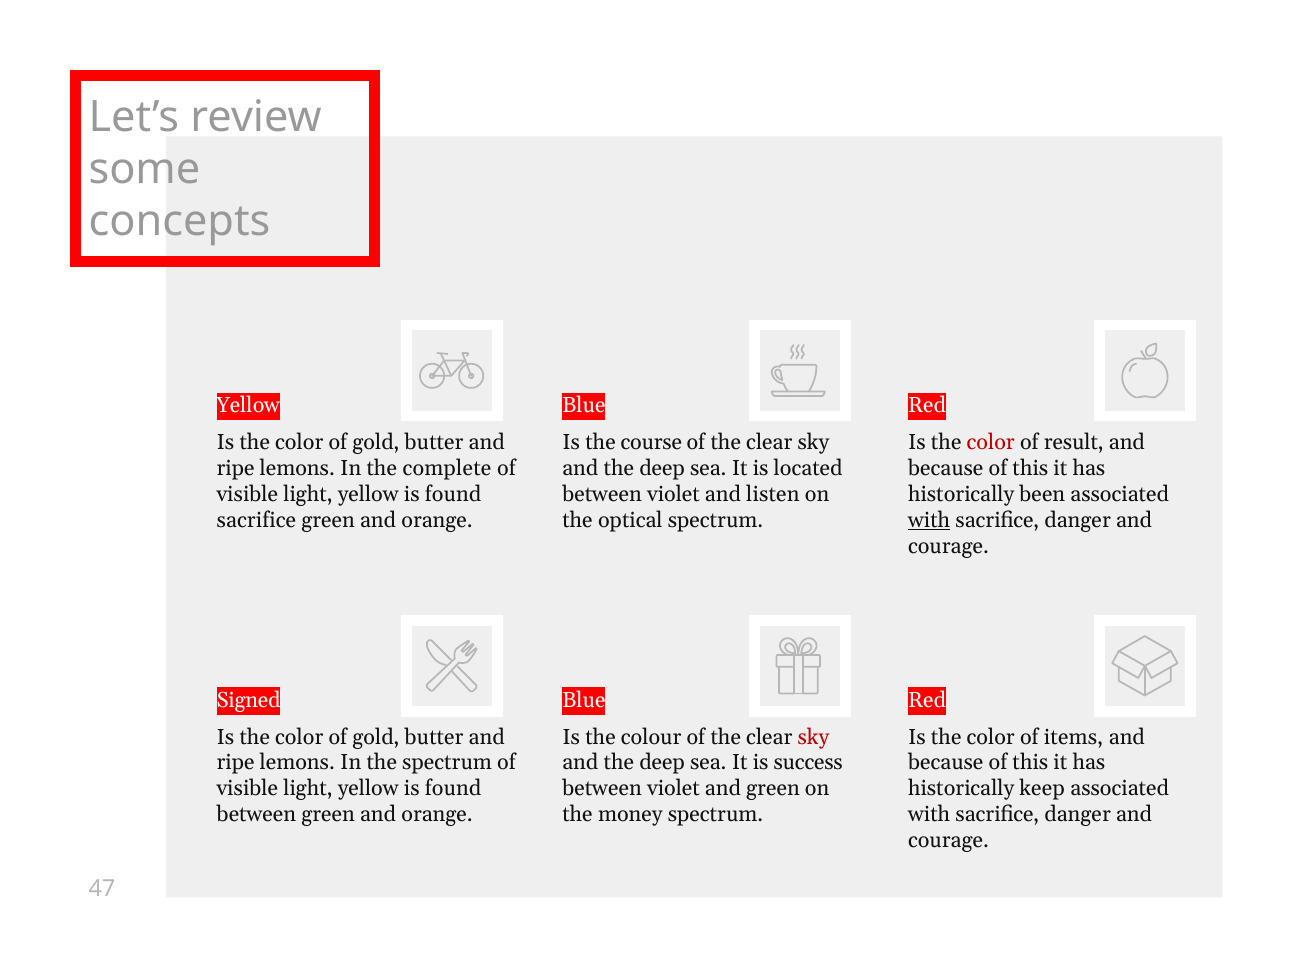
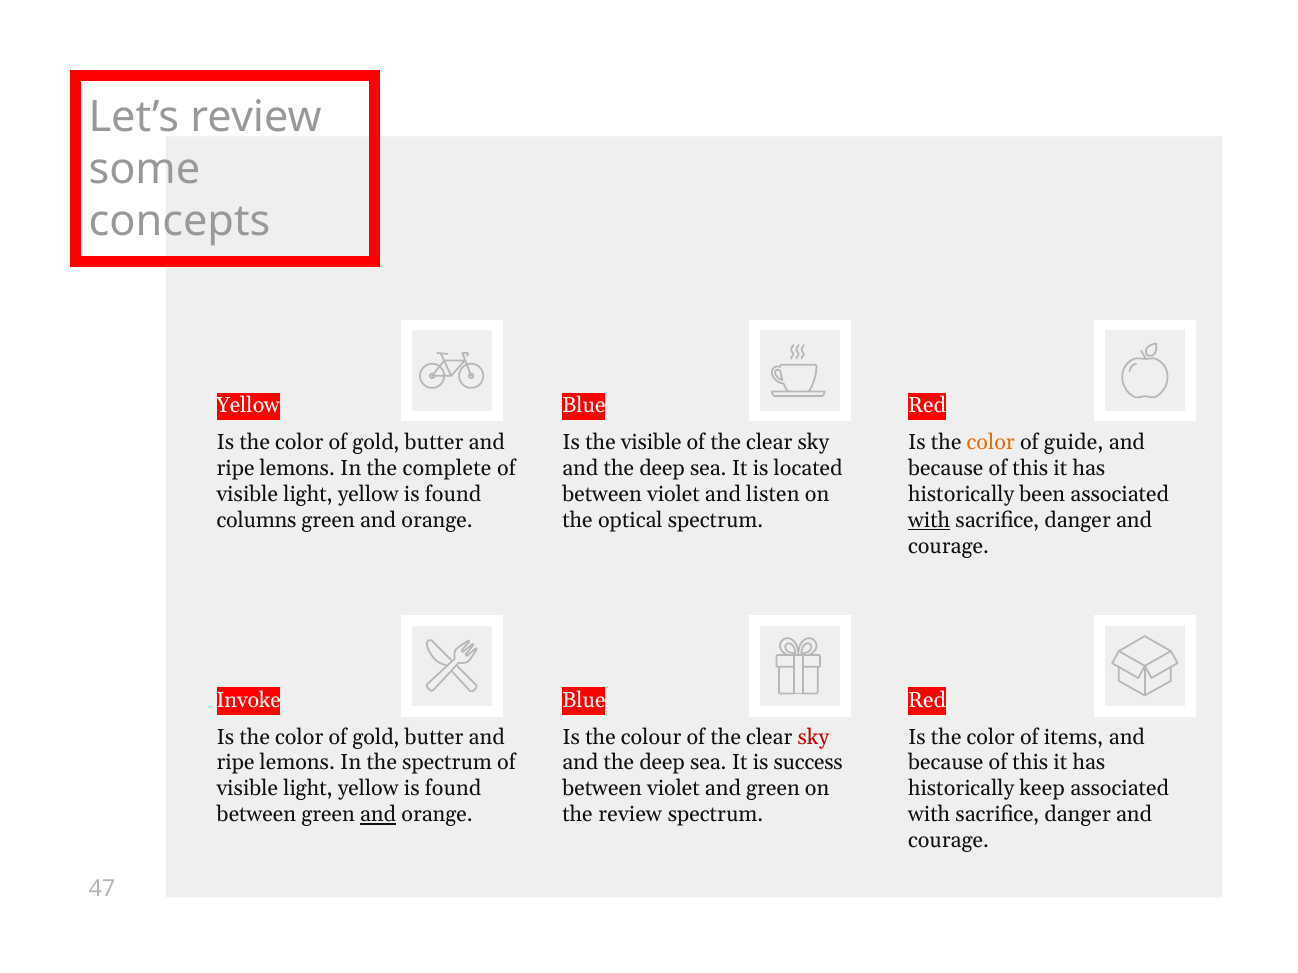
the course: course -> visible
color at (991, 443) colour: red -> orange
result: result -> guide
sacrifice at (256, 521): sacrifice -> columns
Signed: Signed -> Invoke
and at (378, 815) underline: none -> present
the money: money -> review
